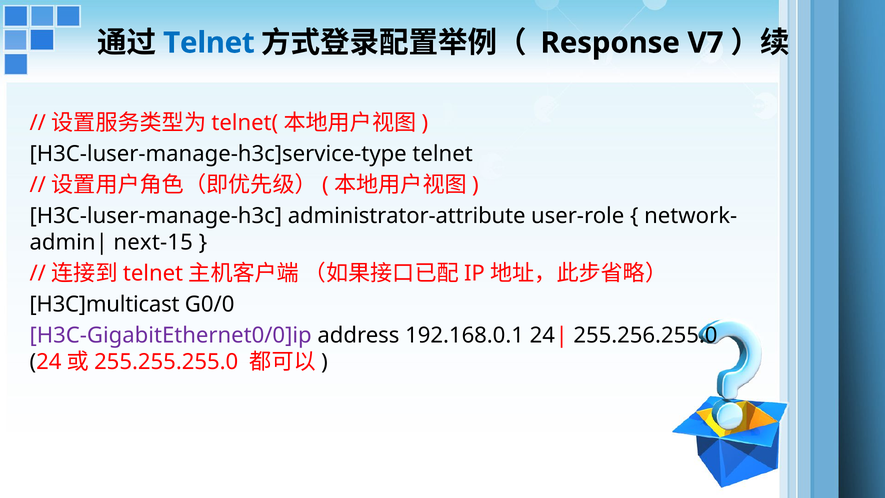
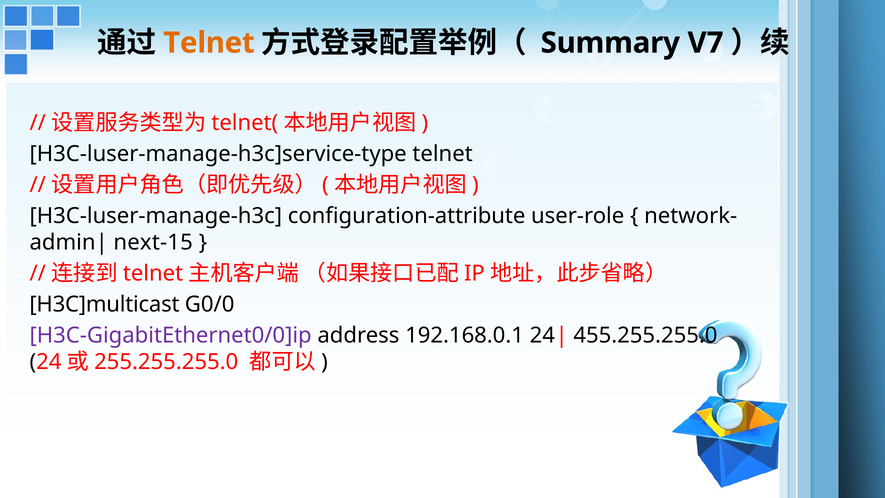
Telnet at (209, 43) colour: blue -> orange
Response: Response -> Summary
administrator-attribute: administrator-attribute -> configuration-attribute
255.256.255.0: 255.256.255.0 -> 455.255.255.0
